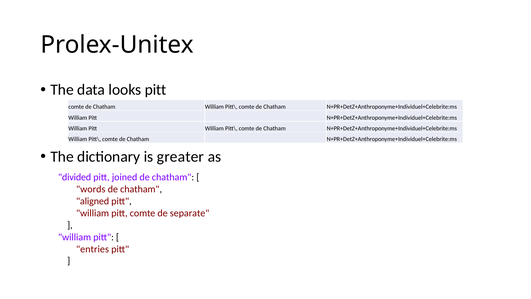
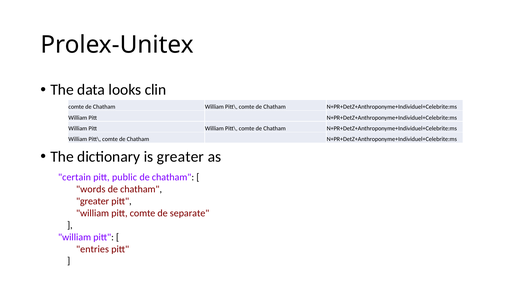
looks pitt: pitt -> clin
divided: divided -> certain
joined: joined -> public
aligned at (93, 201): aligned -> greater
